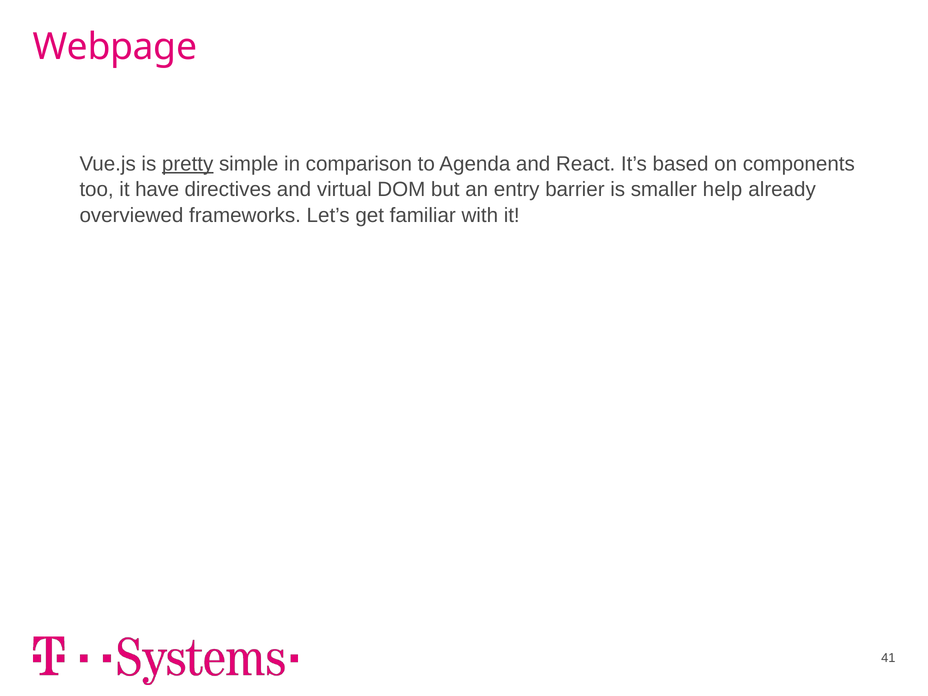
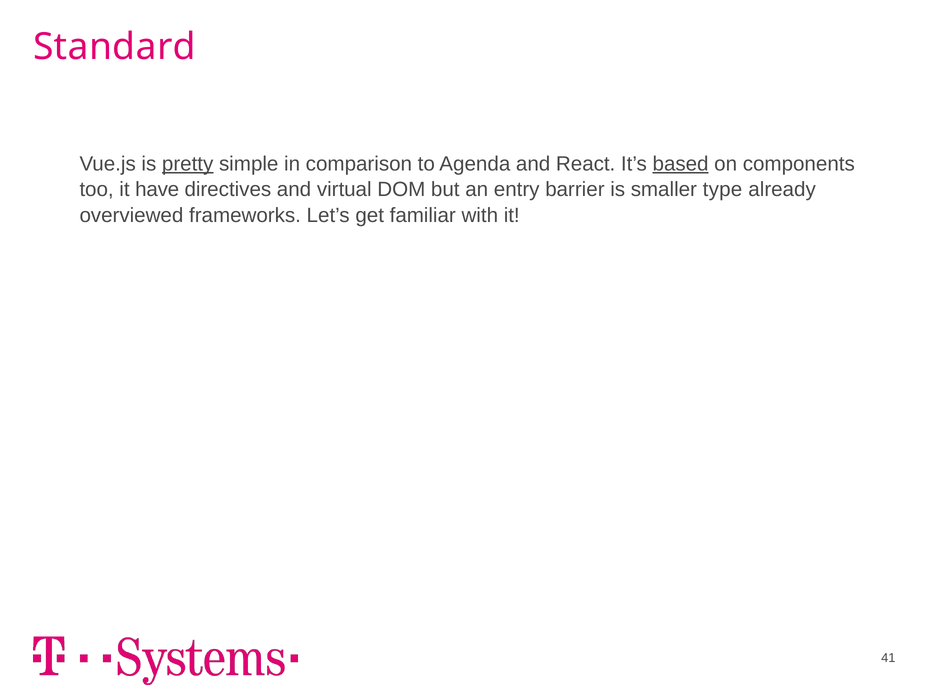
Webpage: Webpage -> Standard
based underline: none -> present
help: help -> type
